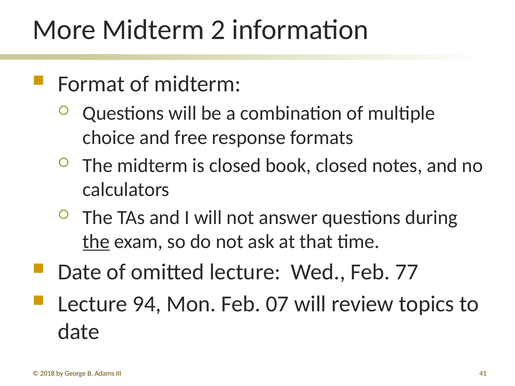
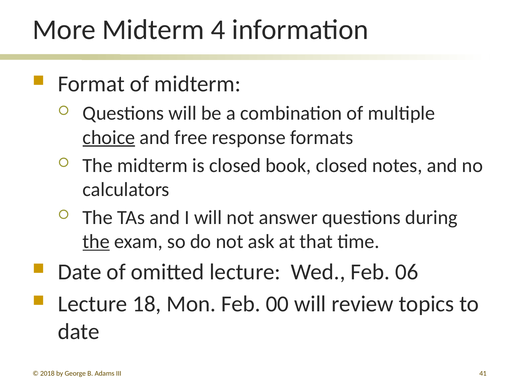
2: 2 -> 4
choice underline: none -> present
77: 77 -> 06
94: 94 -> 18
07: 07 -> 00
